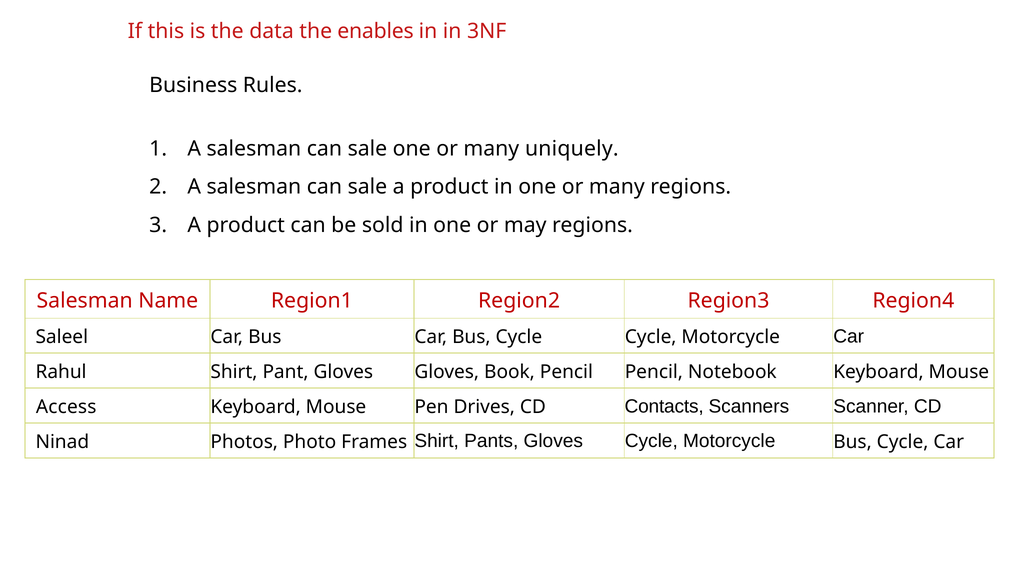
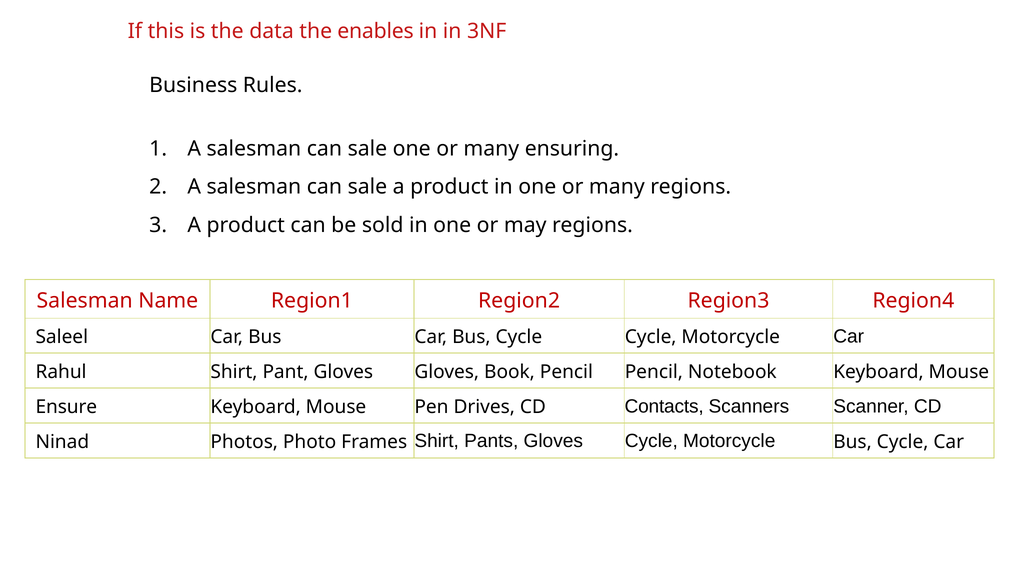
uniquely: uniquely -> ensuring
Access: Access -> Ensure
